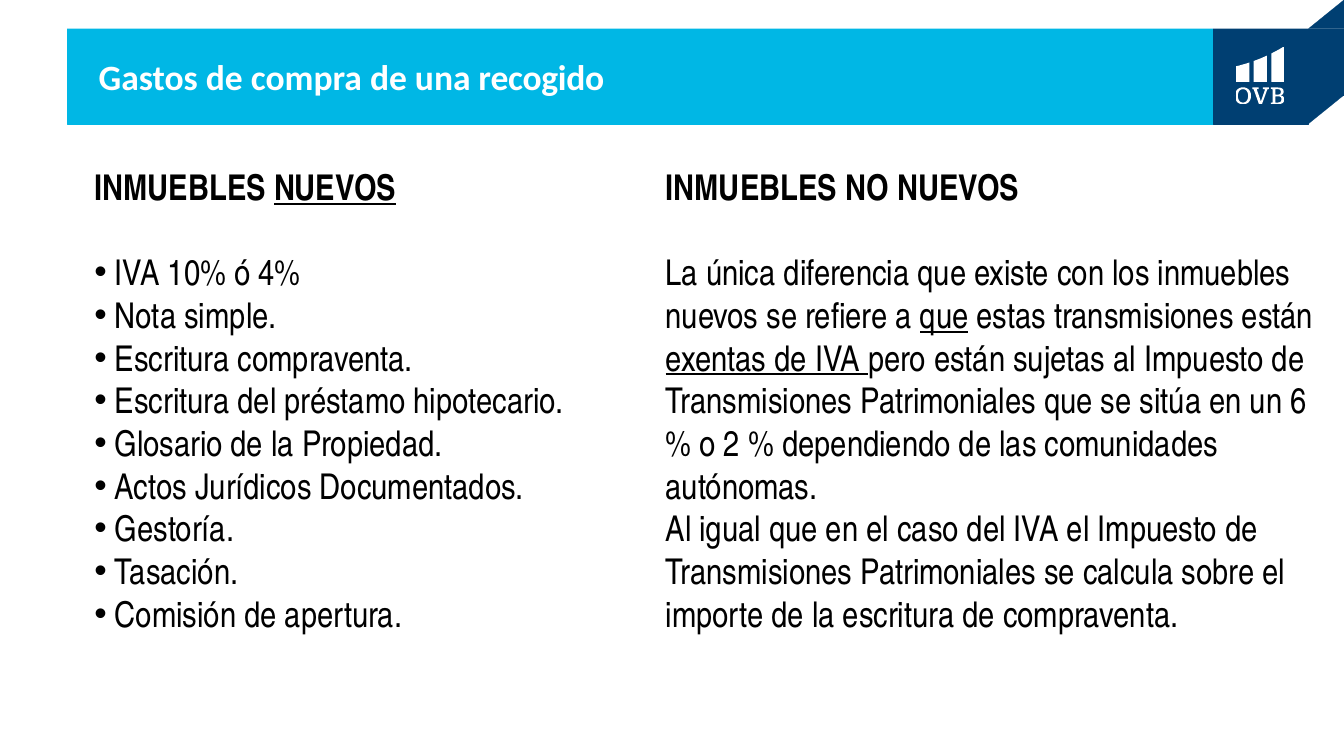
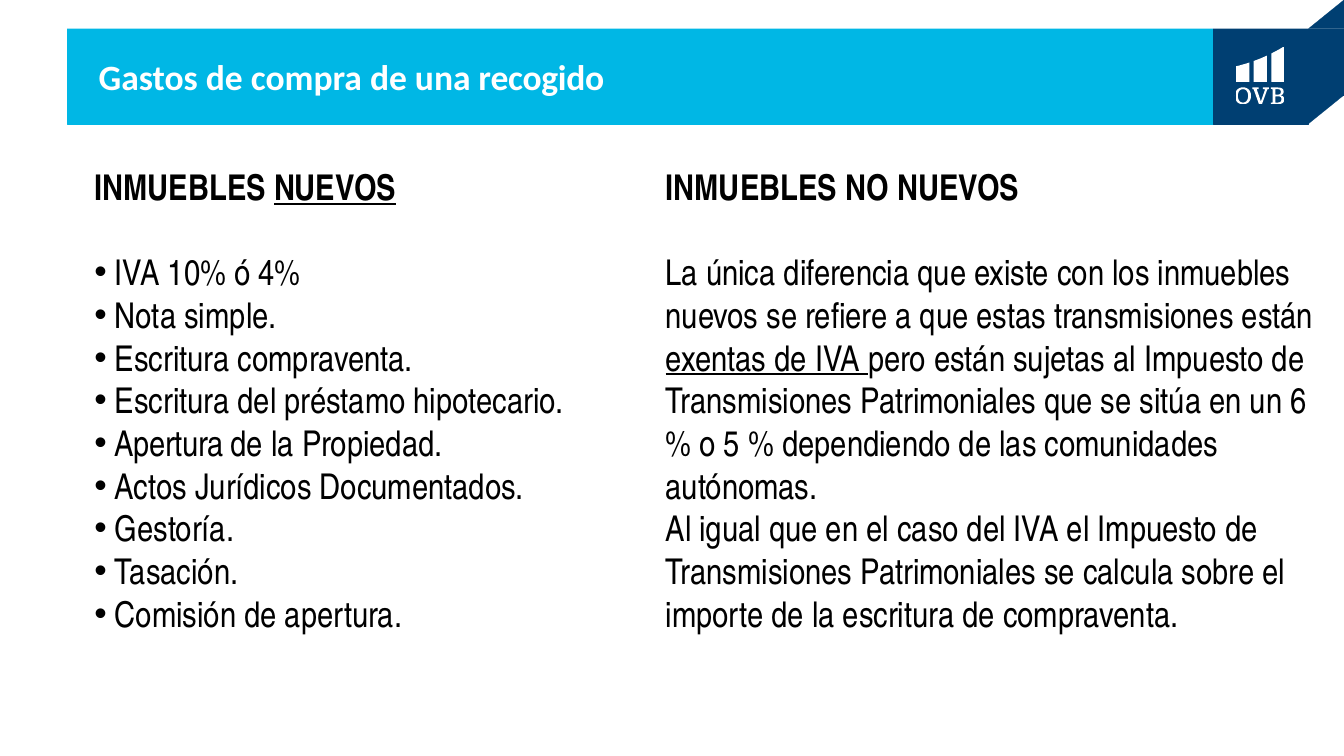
que at (944, 317) underline: present -> none
Glosario at (169, 445): Glosario -> Apertura
2: 2 -> 5
